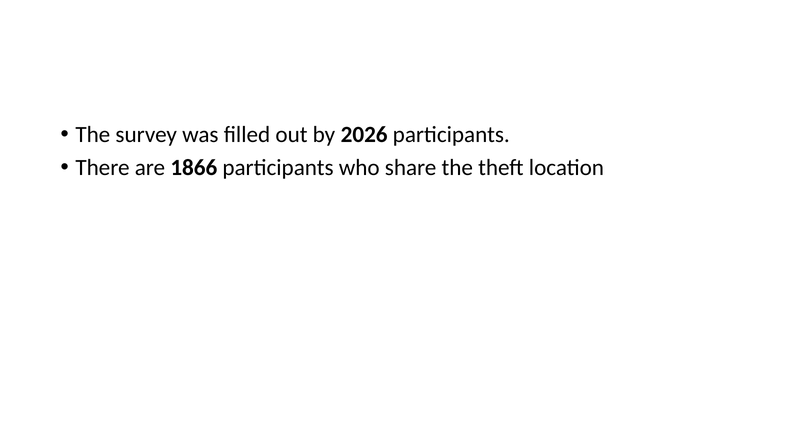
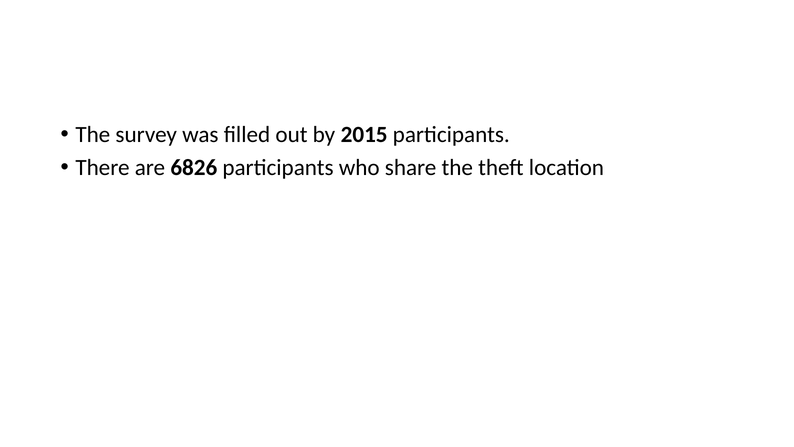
2026: 2026 -> 2015
1866: 1866 -> 6826
